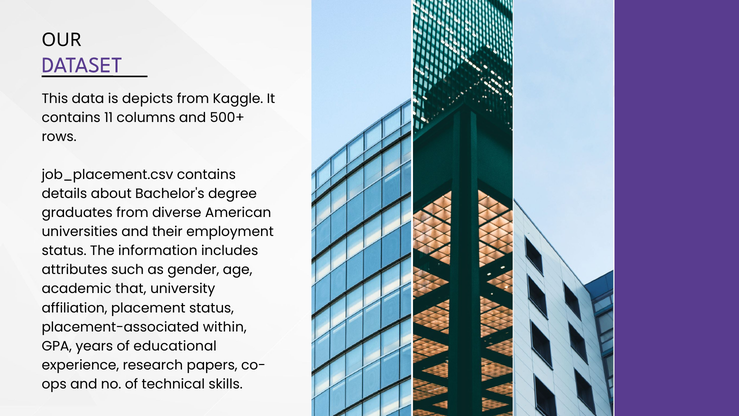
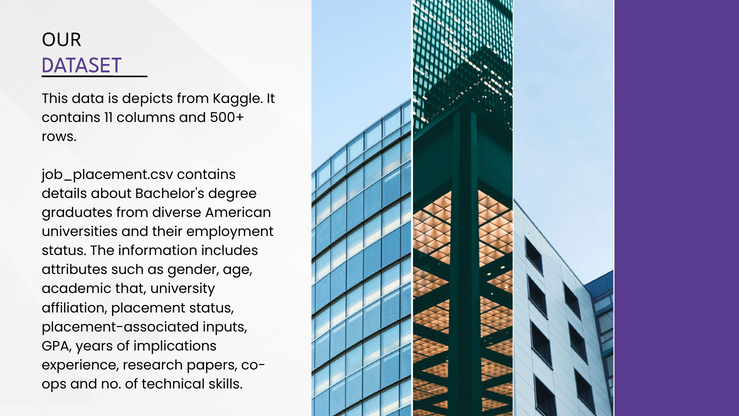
within: within -> inputs
educational: educational -> implications
